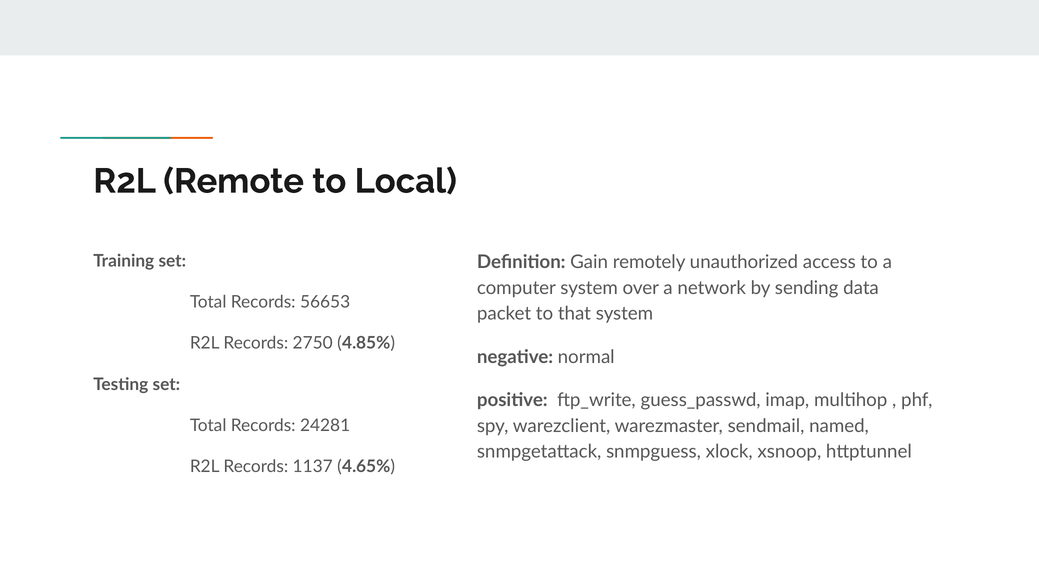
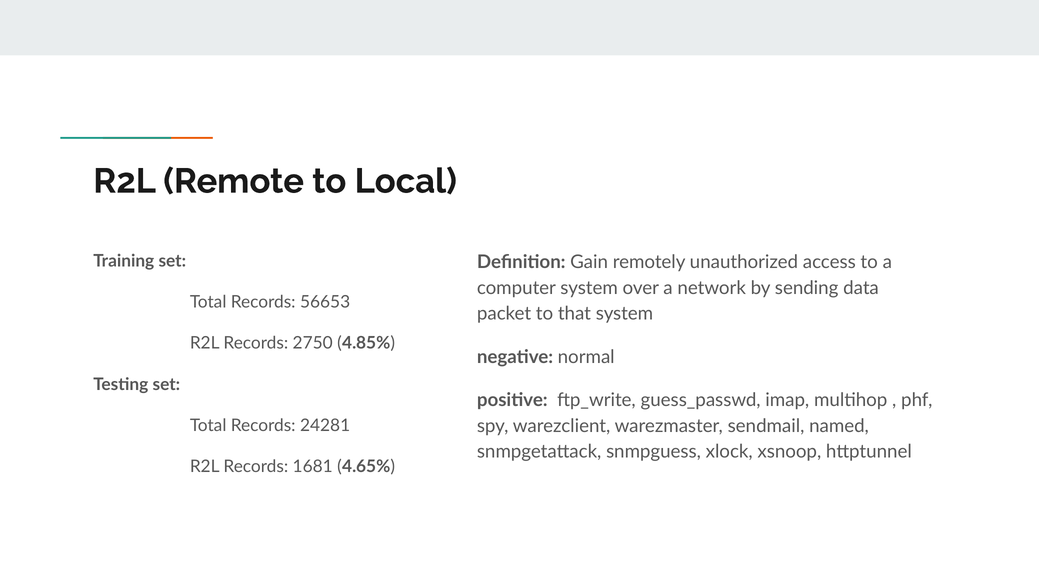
1137: 1137 -> 1681
